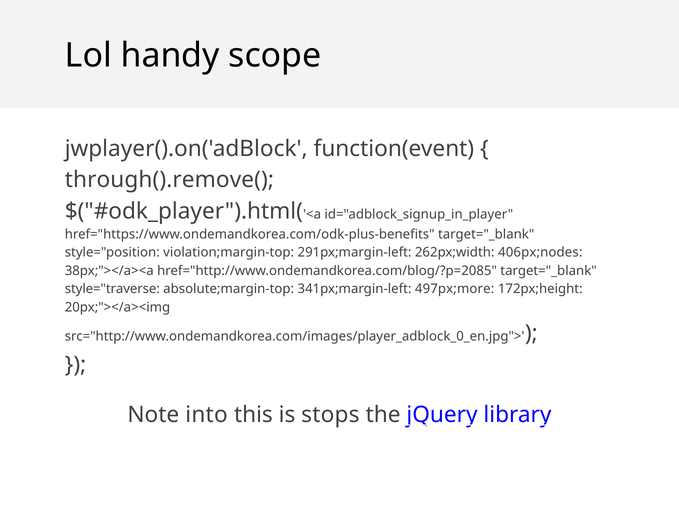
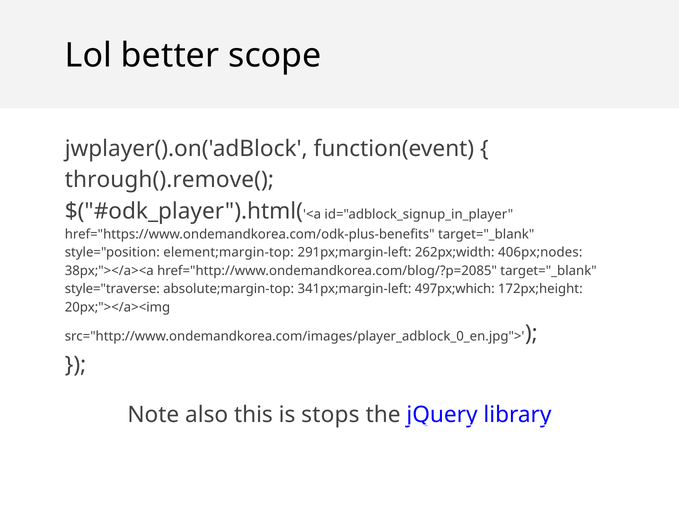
handy: handy -> better
violation;margin-top: violation;margin-top -> element;margin-top
497px;more: 497px;more -> 497px;which
into: into -> also
